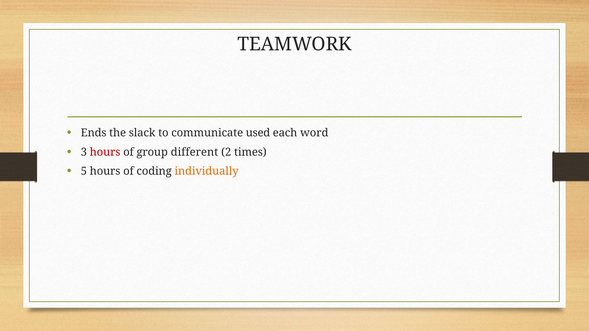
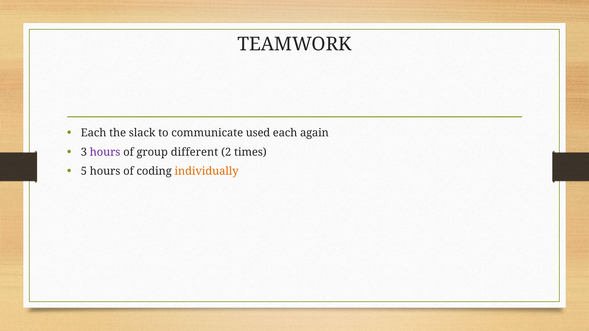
Ends at (94, 133): Ends -> Each
word: word -> again
hours at (105, 152) colour: red -> purple
